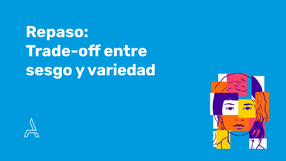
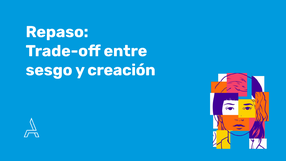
variedad: variedad -> creación
